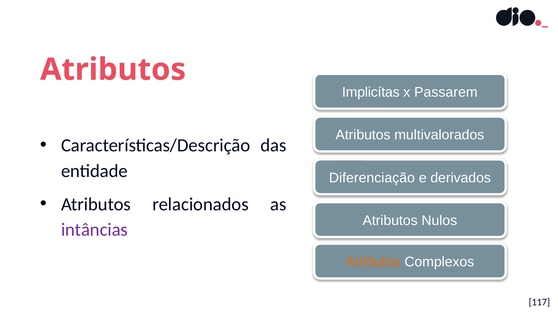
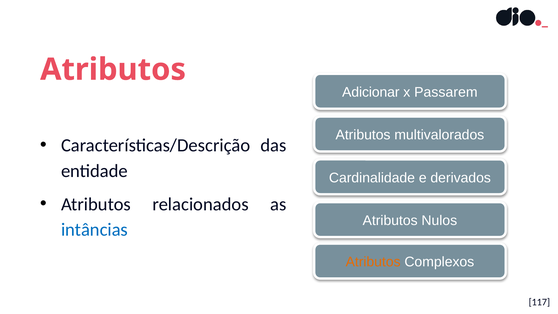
Implicítas: Implicítas -> Adicionar
Diferenciação: Diferenciação -> Cardinalidade
intâncias colour: purple -> blue
